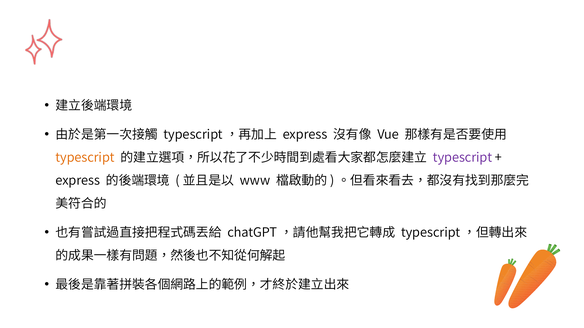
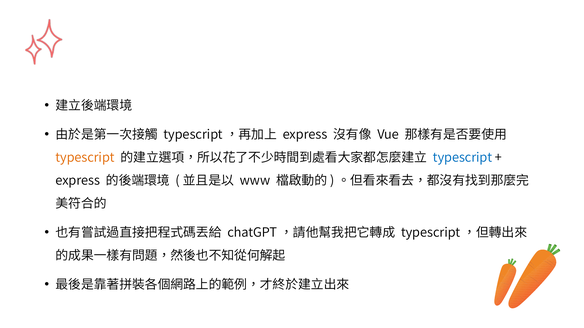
typescript at (463, 158) colour: purple -> blue
